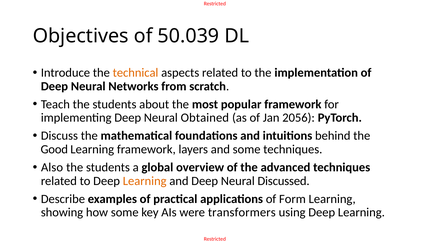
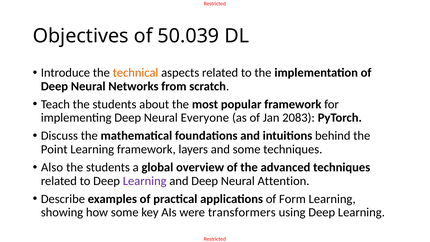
Obtained: Obtained -> Everyone
2056: 2056 -> 2083
Good: Good -> Point
Learning at (145, 181) colour: orange -> purple
Discussed: Discussed -> Attention
